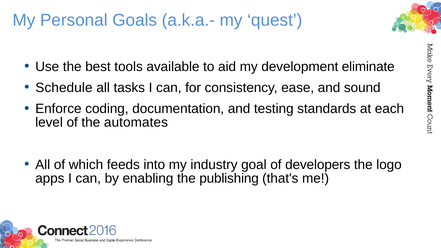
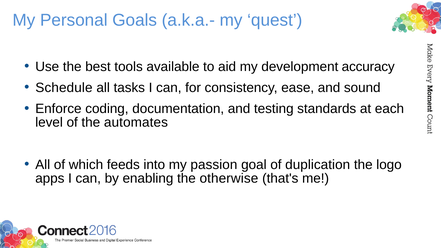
eliminate: eliminate -> accuracy
industry: industry -> passion
developers: developers -> duplication
publishing: publishing -> otherwise
